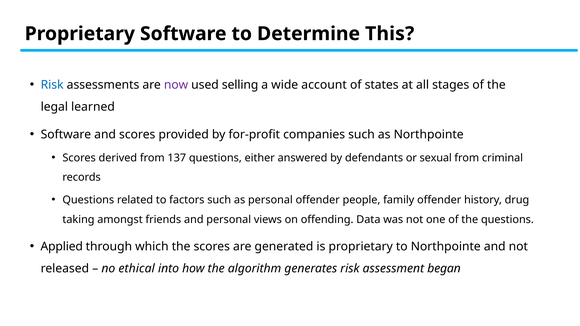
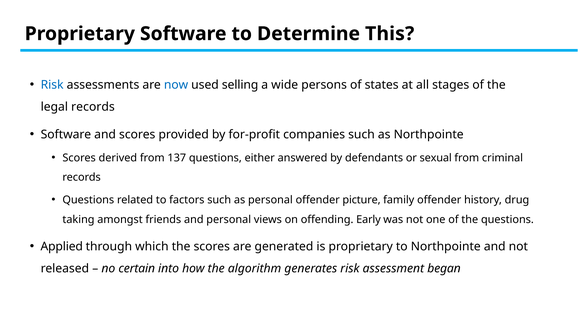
now colour: purple -> blue
account: account -> persons
legal learned: learned -> records
people: people -> picture
Data: Data -> Early
ethical: ethical -> certain
